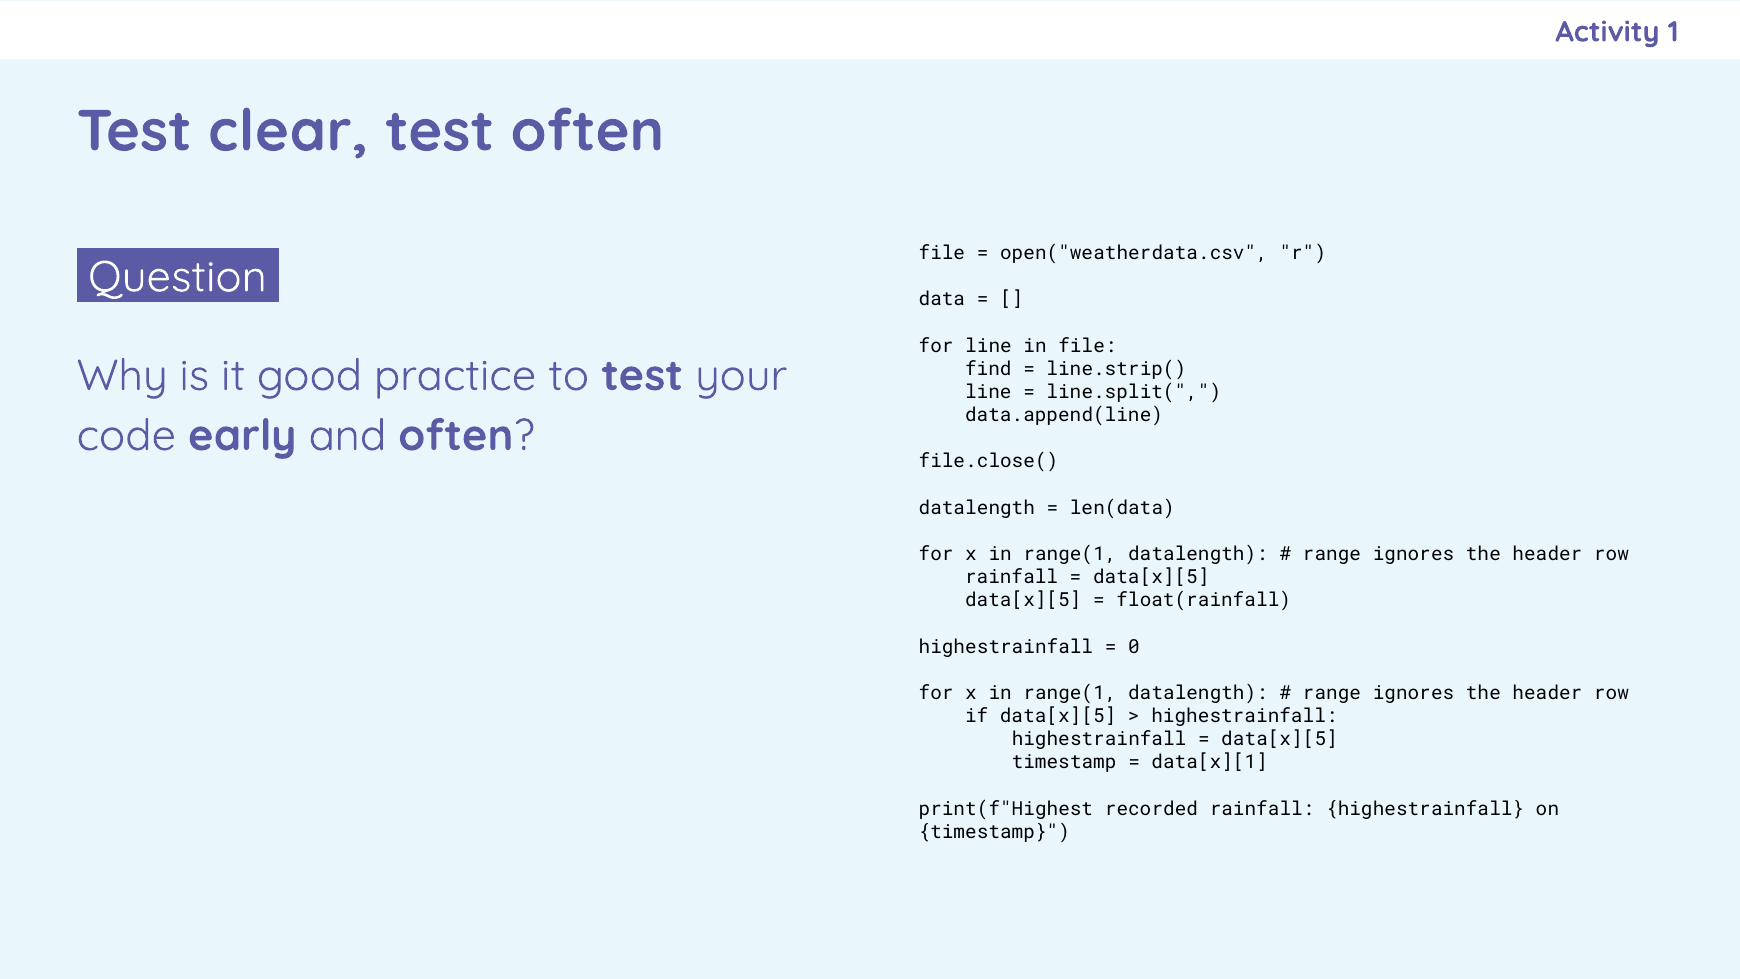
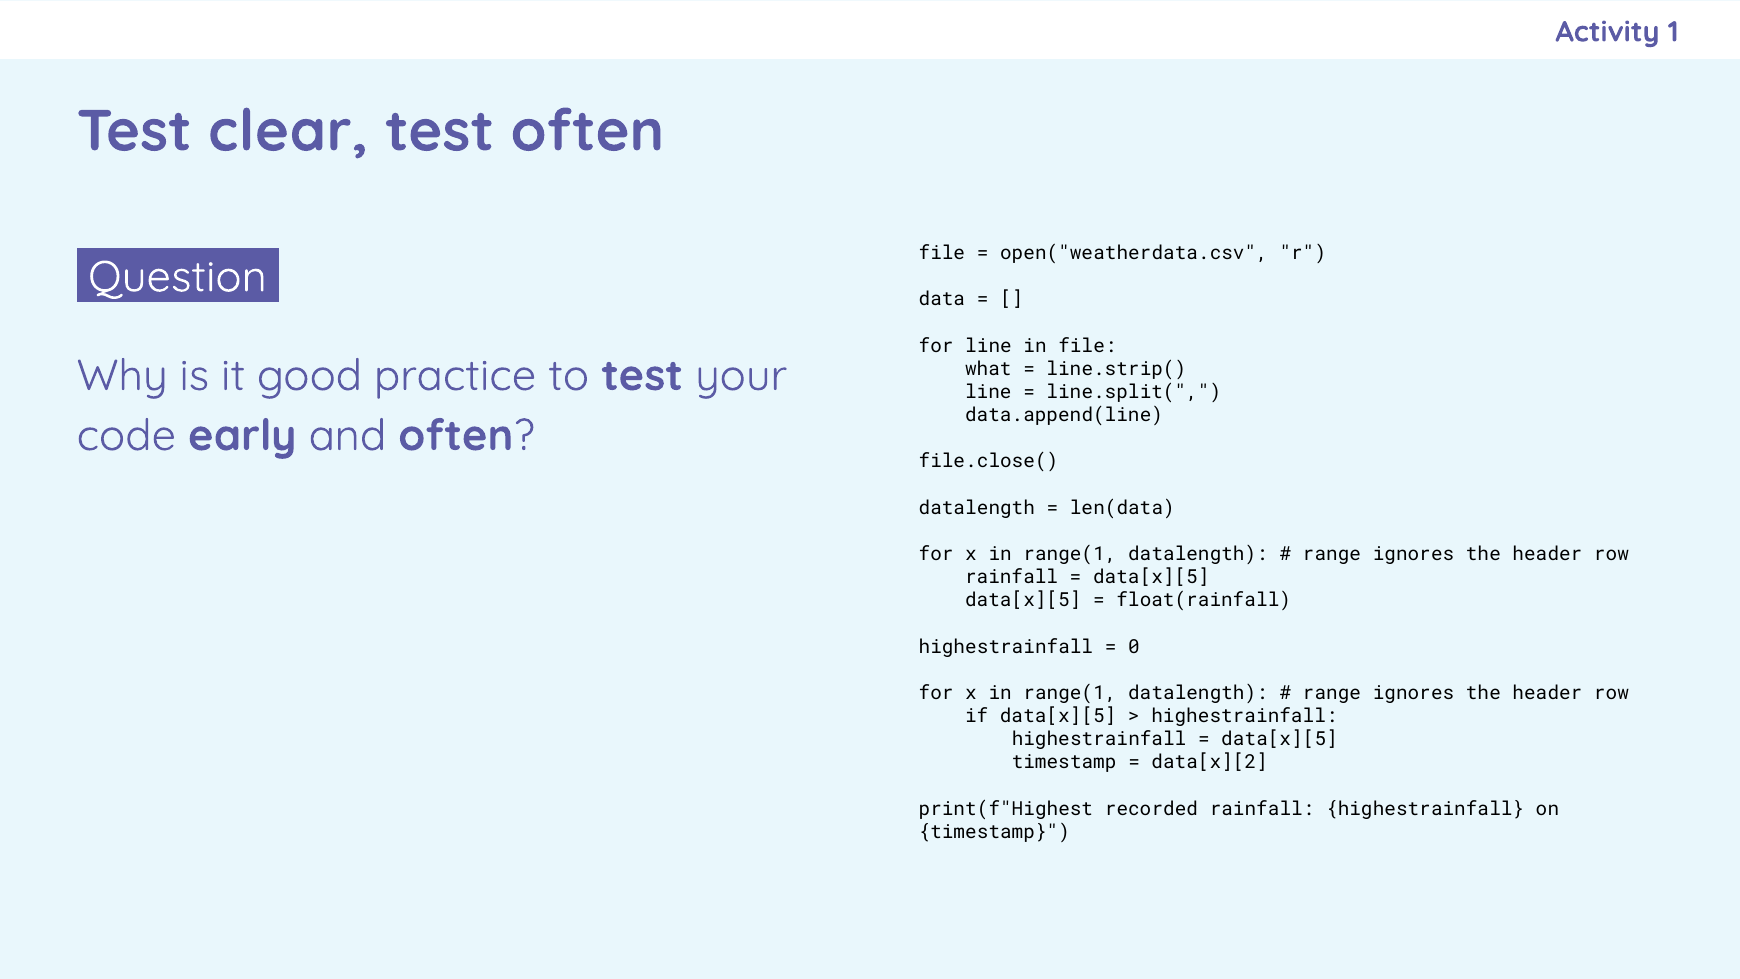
find: find -> what
data[x][1: data[x][1 -> data[x][2
